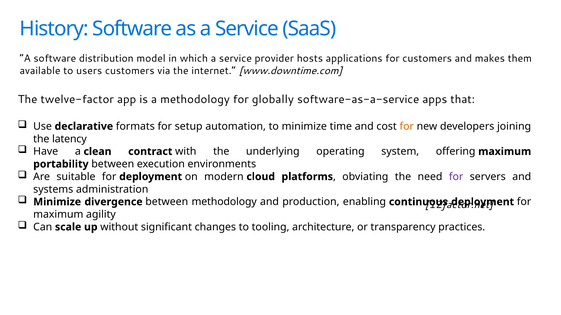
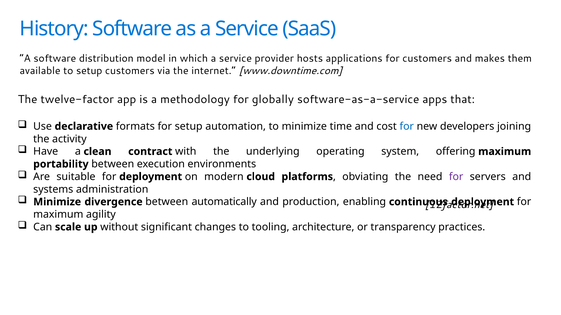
to users: users -> setup
for at (407, 127) colour: orange -> blue
latency: latency -> activity
between methodology: methodology -> automatically
